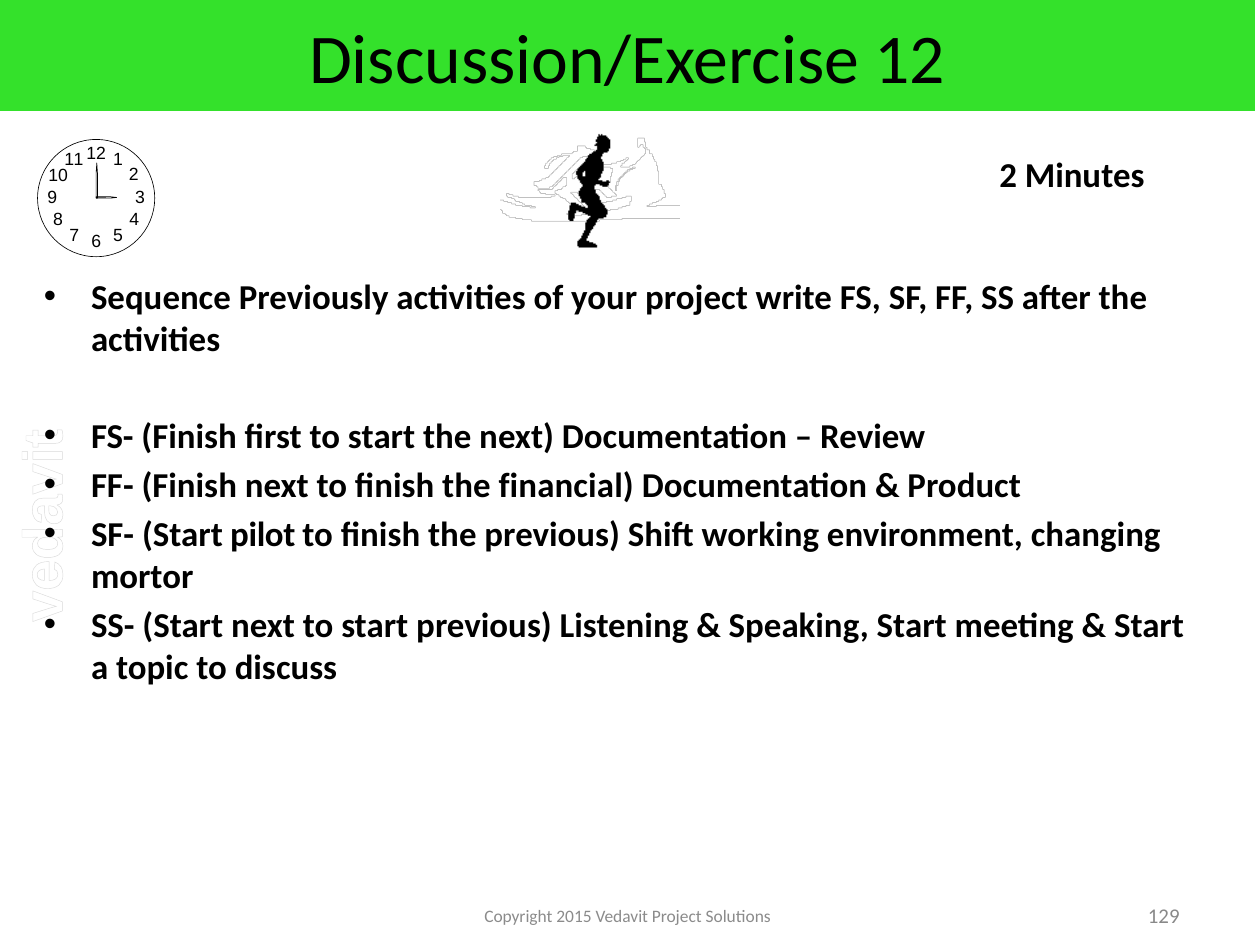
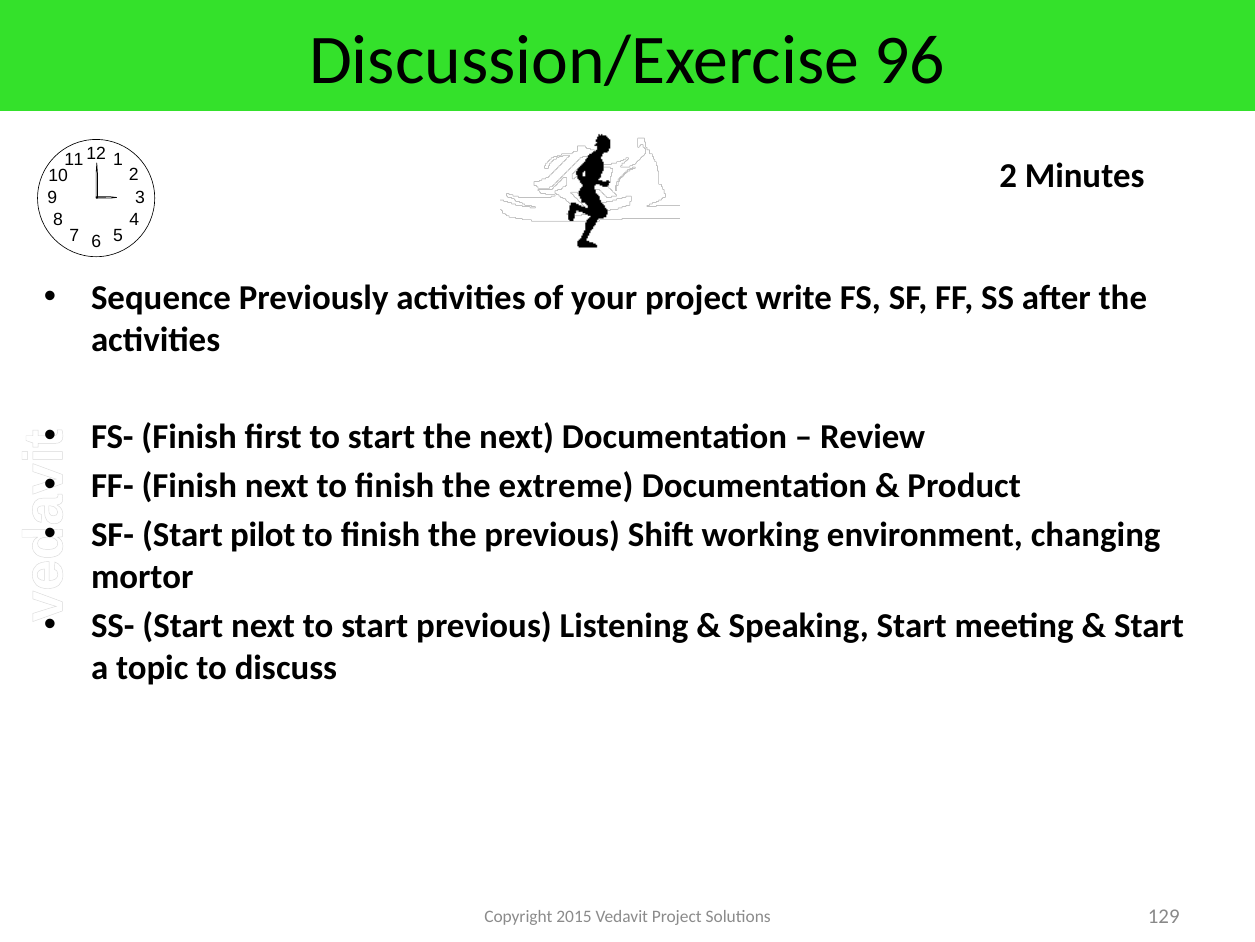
Discussion/Exercise 12: 12 -> 96
financial: financial -> extreme
